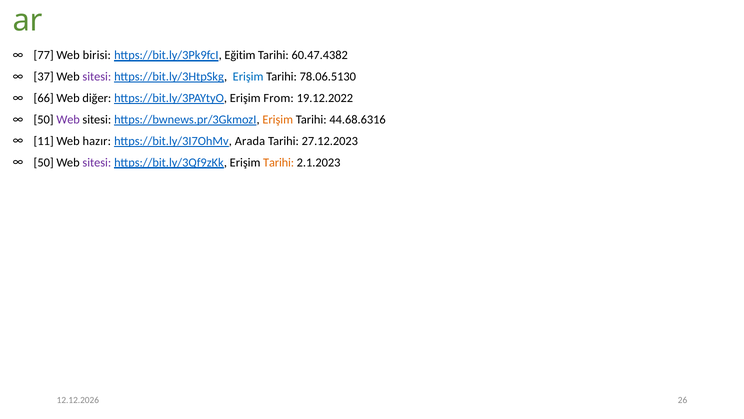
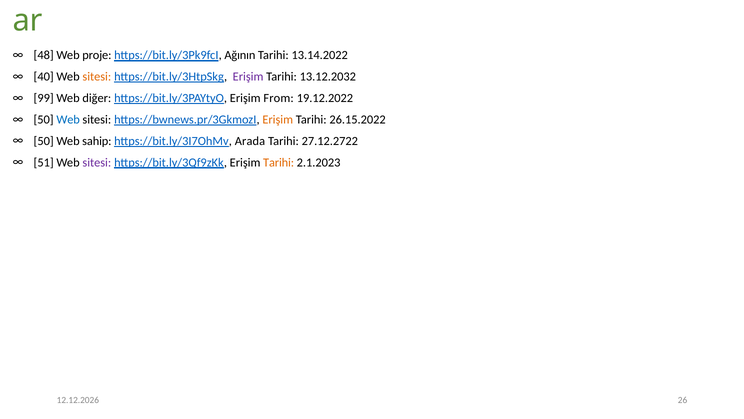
77: 77 -> 48
birisi: birisi -> proje
Eğitim: Eğitim -> Ağının
60.47.4382: 60.47.4382 -> 13.14.2022
37: 37 -> 40
sitesi at (97, 77) colour: purple -> orange
Erişim at (248, 77) colour: blue -> purple
78.06.5130: 78.06.5130 -> 13.12.2032
66: 66 -> 99
Web at (68, 119) colour: purple -> blue
44.68.6316: 44.68.6316 -> 26.15.2022
11 at (44, 141): 11 -> 50
hazır: hazır -> sahip
27.12.2023: 27.12.2023 -> 27.12.2722
50 at (44, 162): 50 -> 51
